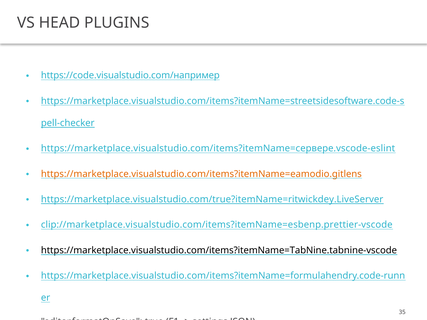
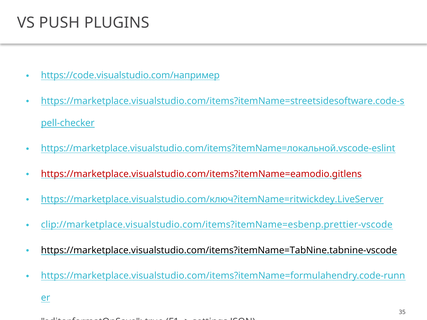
HEAD: HEAD -> PUSH
https://marketplace.visualstudio.com/items?itemName=сервере.vscode-eslint: https://marketplace.visualstudio.com/items?itemName=сервере.vscode-eslint -> https://marketplace.visualstudio.com/items?itemName=локальной.vscode-eslint
https://marketplace.visualstudio.com/items?itemName=eamodio.gitlens colour: orange -> red
https://marketplace.visualstudio.com/true?itemName=ritwickdey.LiveServer: https://marketplace.visualstudio.com/true?itemName=ritwickdey.LiveServer -> https://marketplace.visualstudio.com/ключ?itemName=ritwickdey.LiveServer
